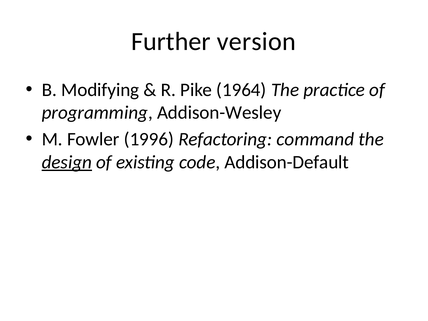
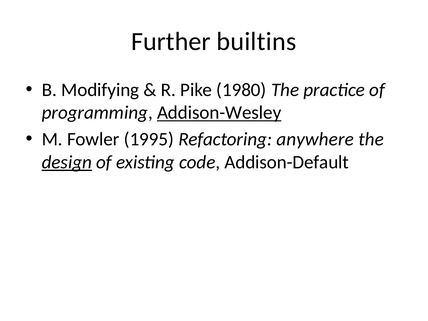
version: version -> builtins
1964: 1964 -> 1980
Addison-Wesley underline: none -> present
1996: 1996 -> 1995
command: command -> anywhere
